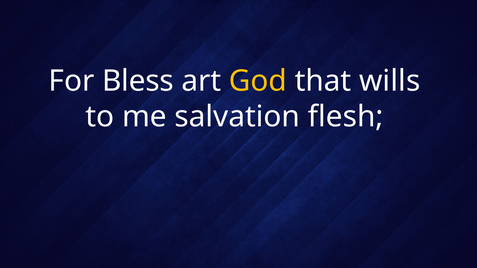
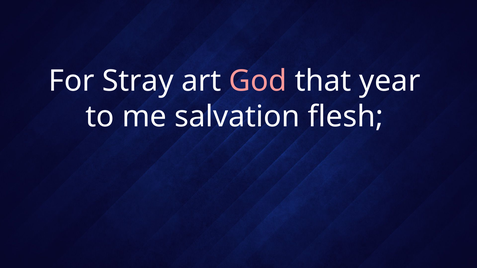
Bless: Bless -> Stray
God colour: yellow -> pink
wills: wills -> year
